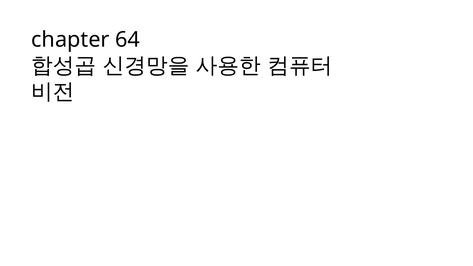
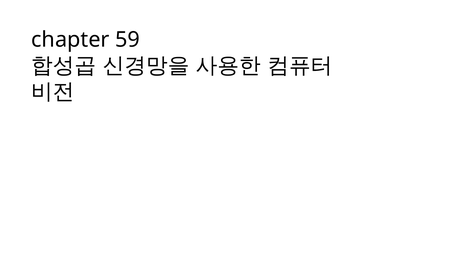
64: 64 -> 59
